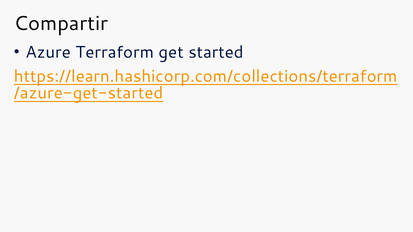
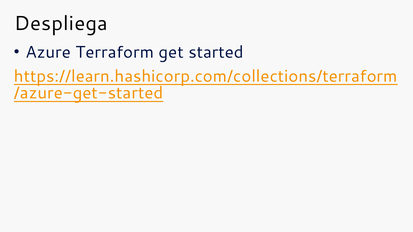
Compartir: Compartir -> Despliega
